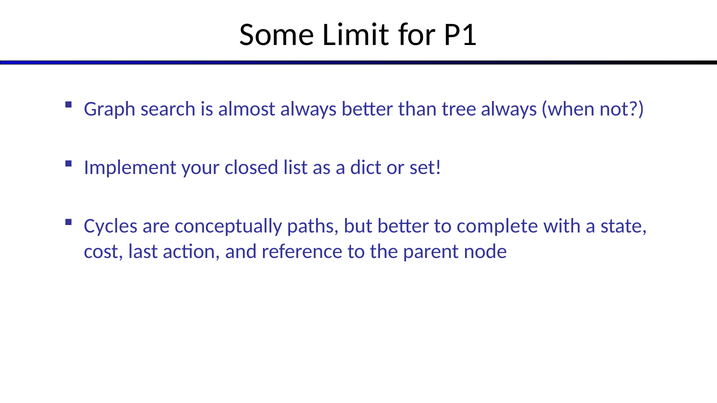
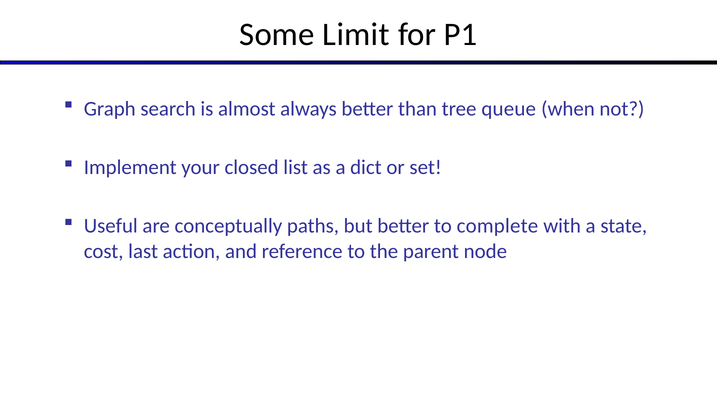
tree always: always -> queue
Cycles: Cycles -> Useful
